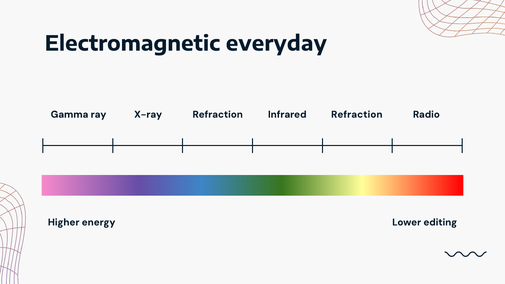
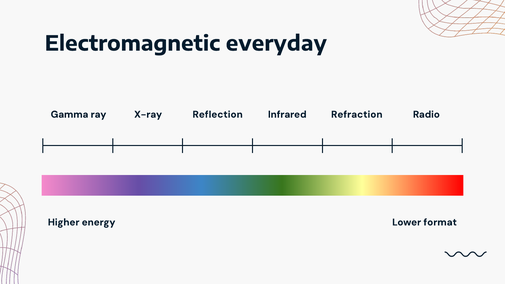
X-ray Refraction: Refraction -> Reflection
editing: editing -> format
